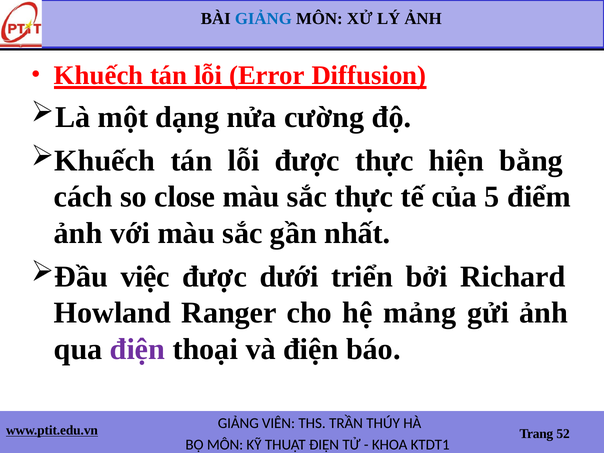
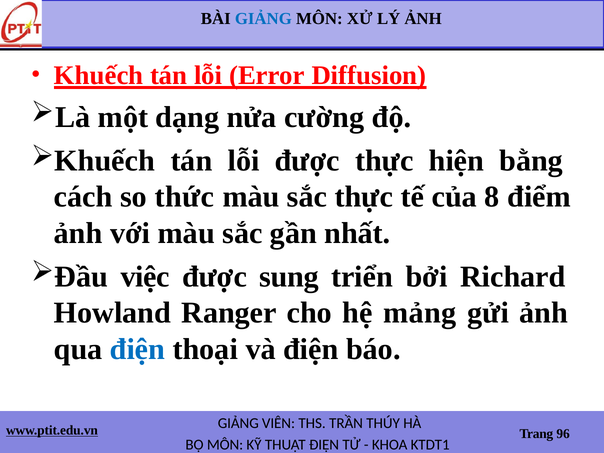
close: close -> thức
5: 5 -> 8
dưới: dưới -> sung
điện at (137, 349) colour: purple -> blue
52: 52 -> 96
